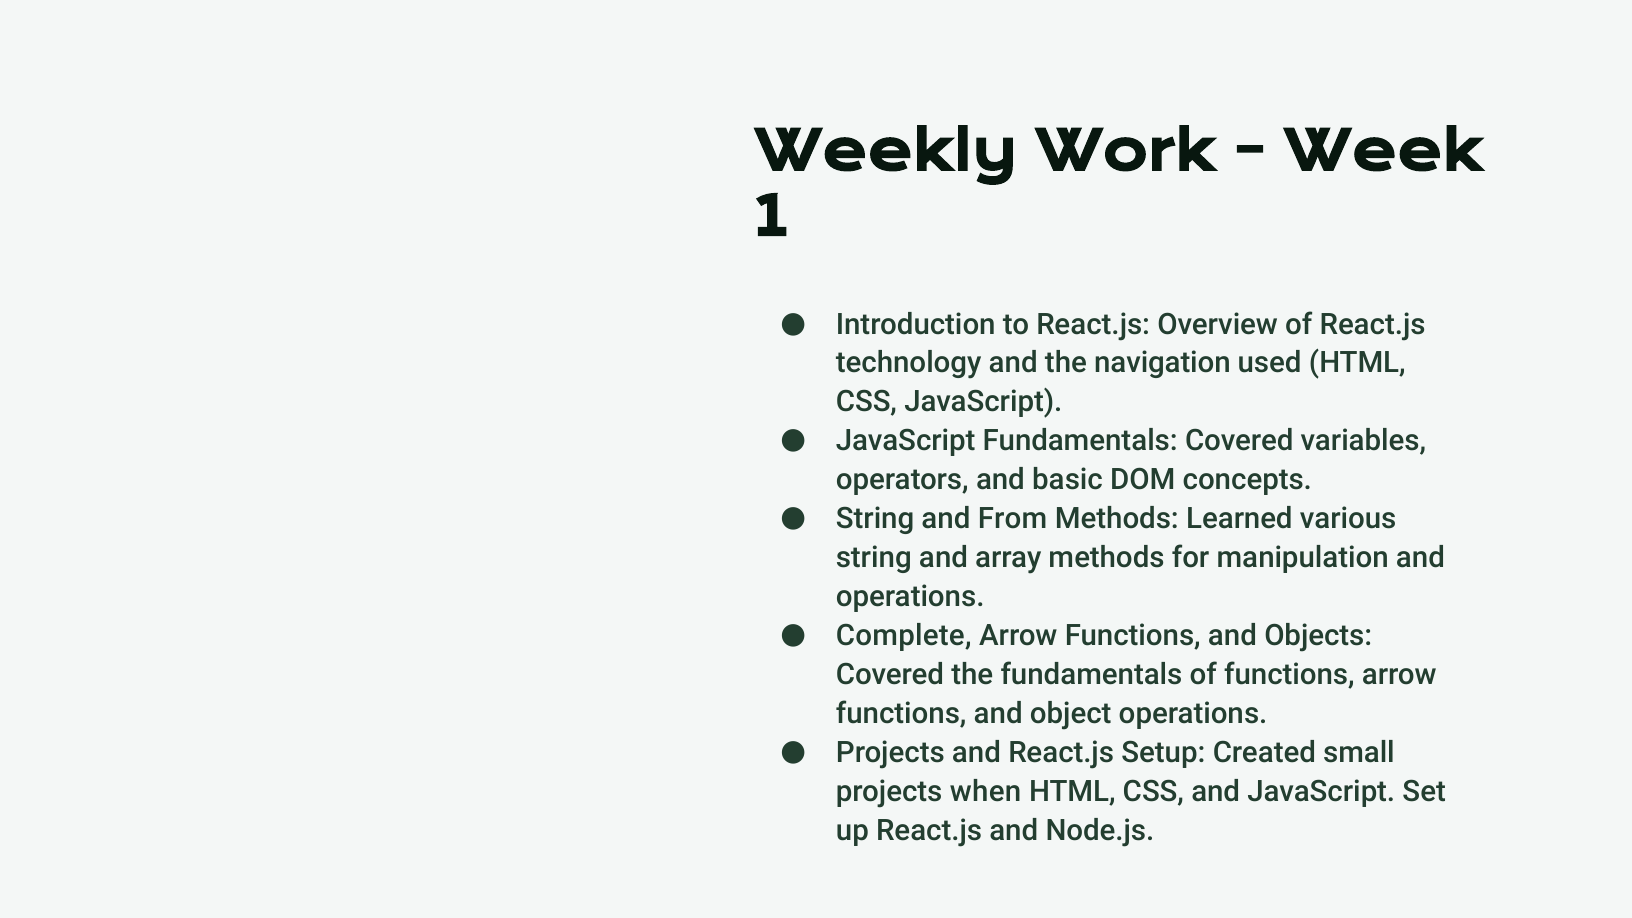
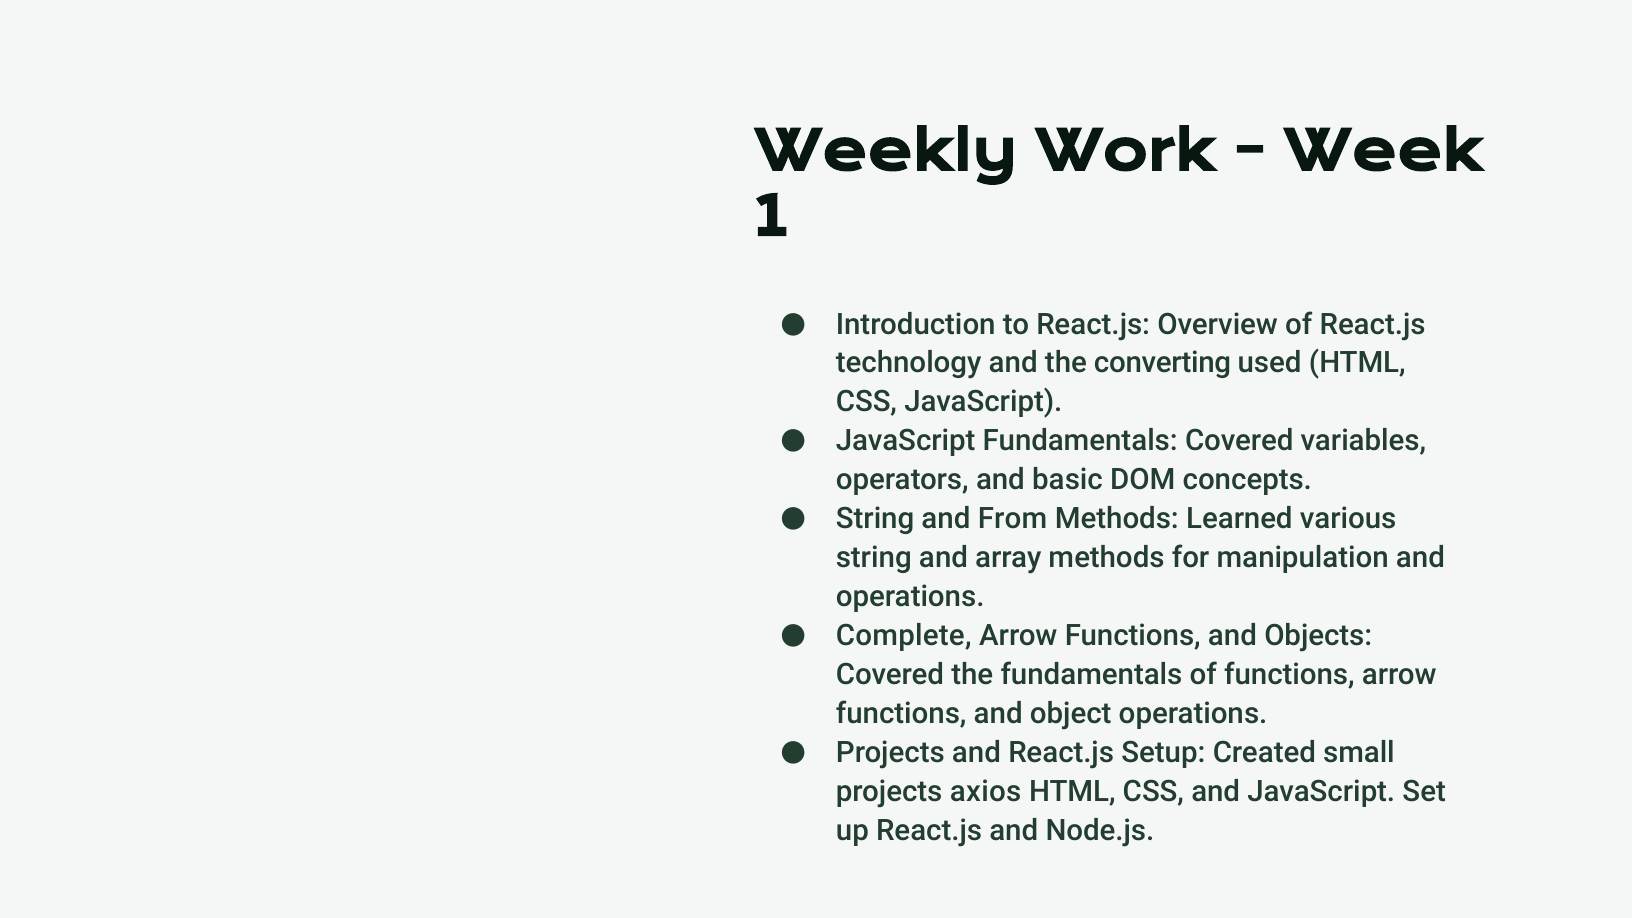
navigation: navigation -> converting
when: when -> axios
